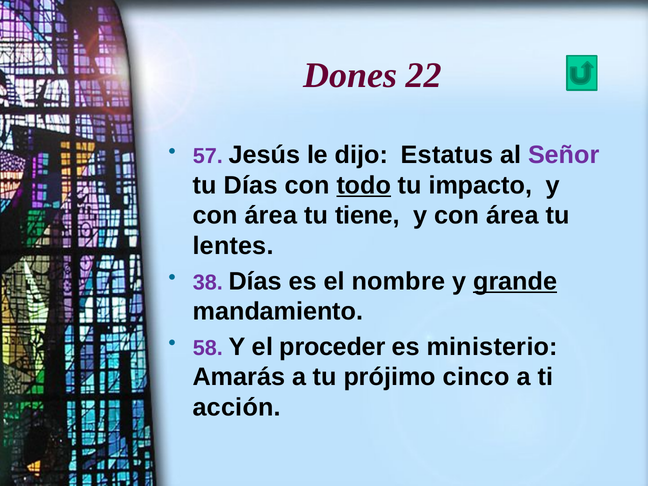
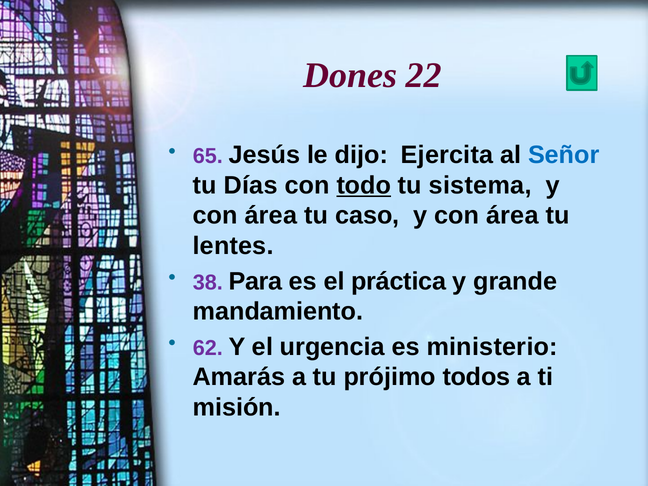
57: 57 -> 65
Estatus: Estatus -> Ejercita
Señor colour: purple -> blue
impacto: impacto -> sistema
tiene: tiene -> caso
38 Días: Días -> Para
nombre: nombre -> práctica
grande underline: present -> none
58: 58 -> 62
proceder: proceder -> urgencia
cinco: cinco -> todos
acción: acción -> misión
